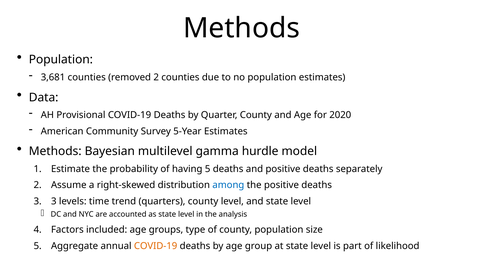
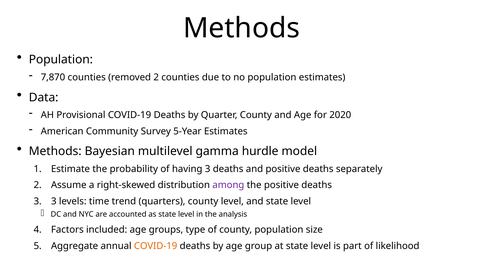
3,681: 3,681 -> 7,870
having 5: 5 -> 3
among colour: blue -> purple
